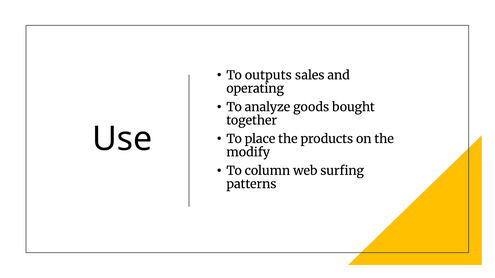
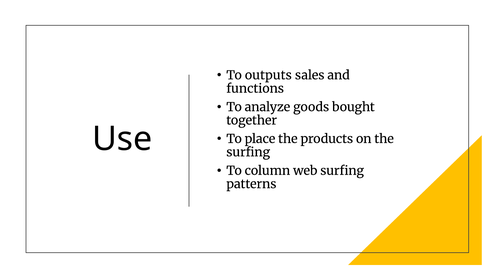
operating: operating -> functions
modify at (248, 153): modify -> surfing
